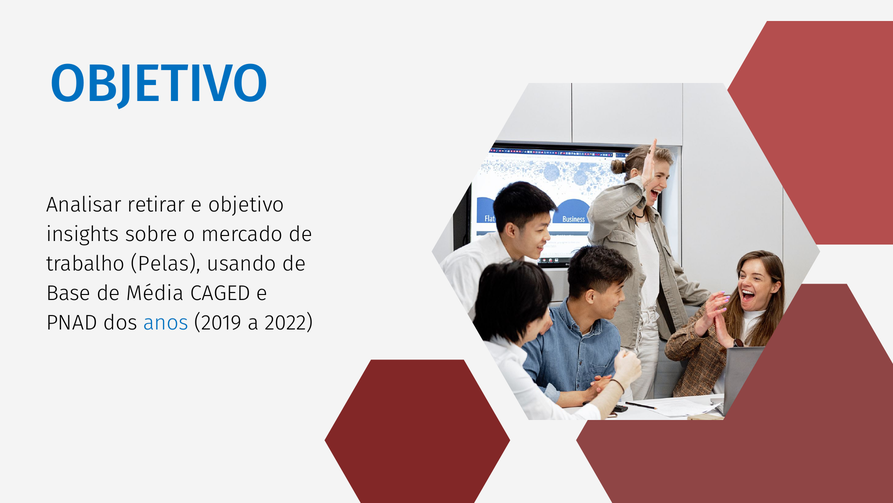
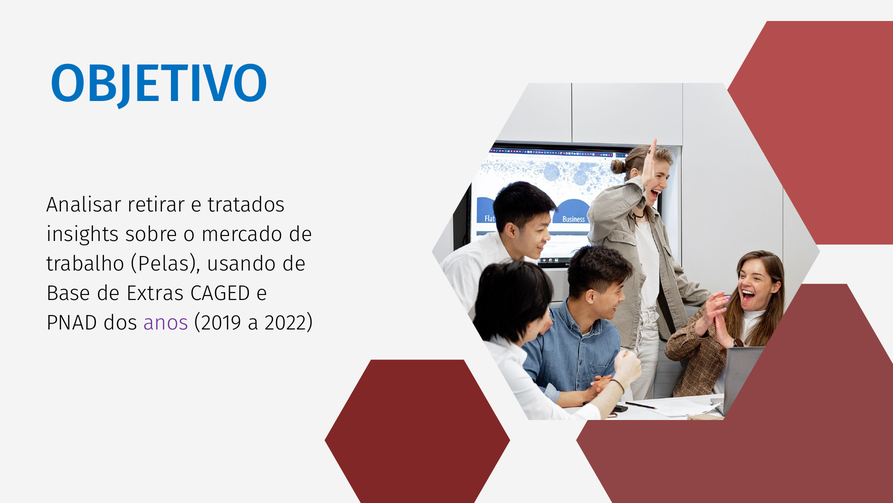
e objetivo: objetivo -> tratados
Média: Média -> Extras
anos colour: blue -> purple
